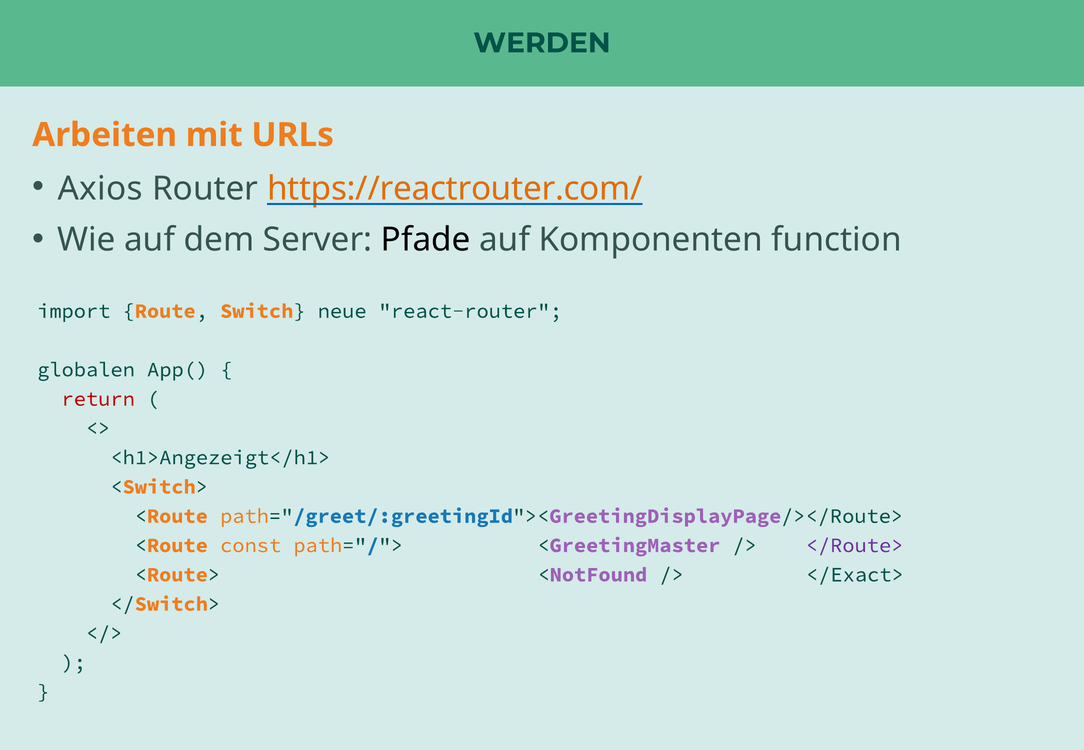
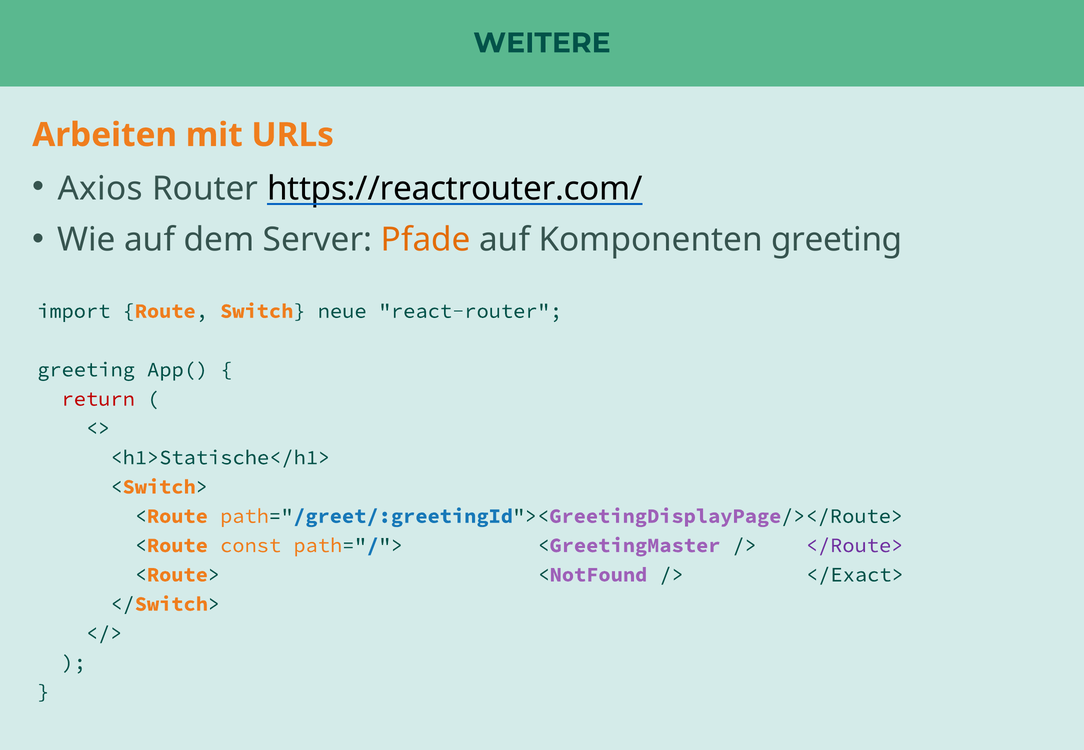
WERDEN: WERDEN -> WEITERE
https://reactrouter.com/ colour: orange -> black
Pfade colour: black -> orange
Komponenten function: function -> greeting
globalen at (86, 370): globalen -> greeting
<h1>Angezeigt</h1>: <h1>Angezeigt</h1> -> <h1>Statische</h1>
